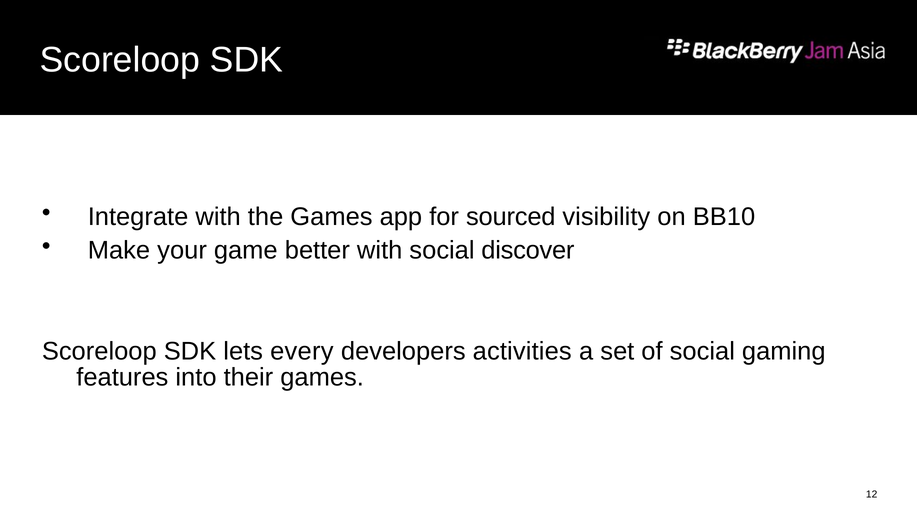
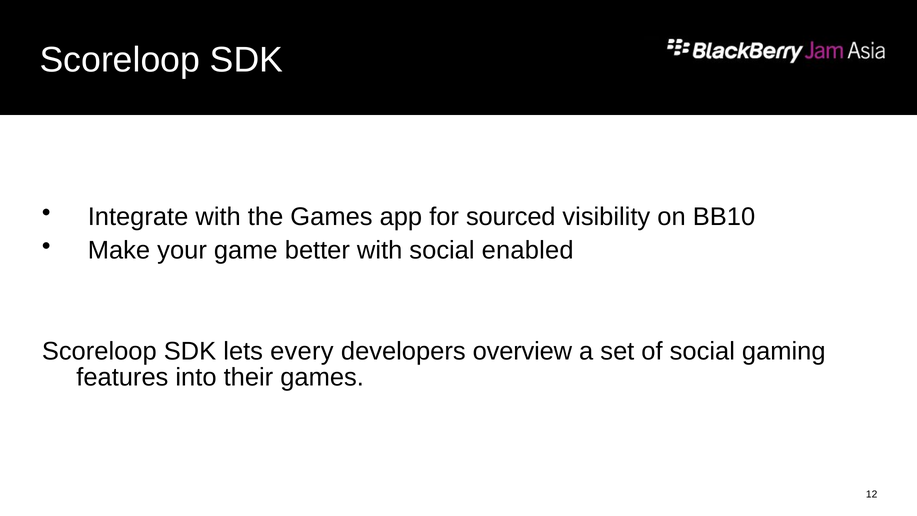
discover: discover -> enabled
activities: activities -> overview
